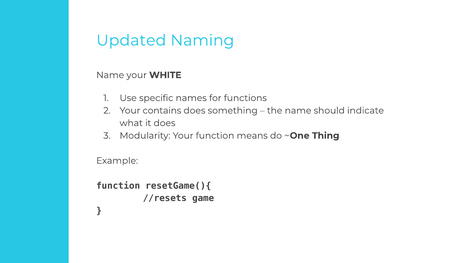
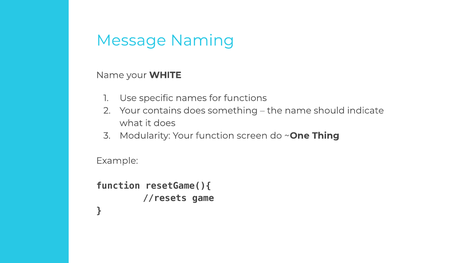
Updated: Updated -> Message
means: means -> screen
